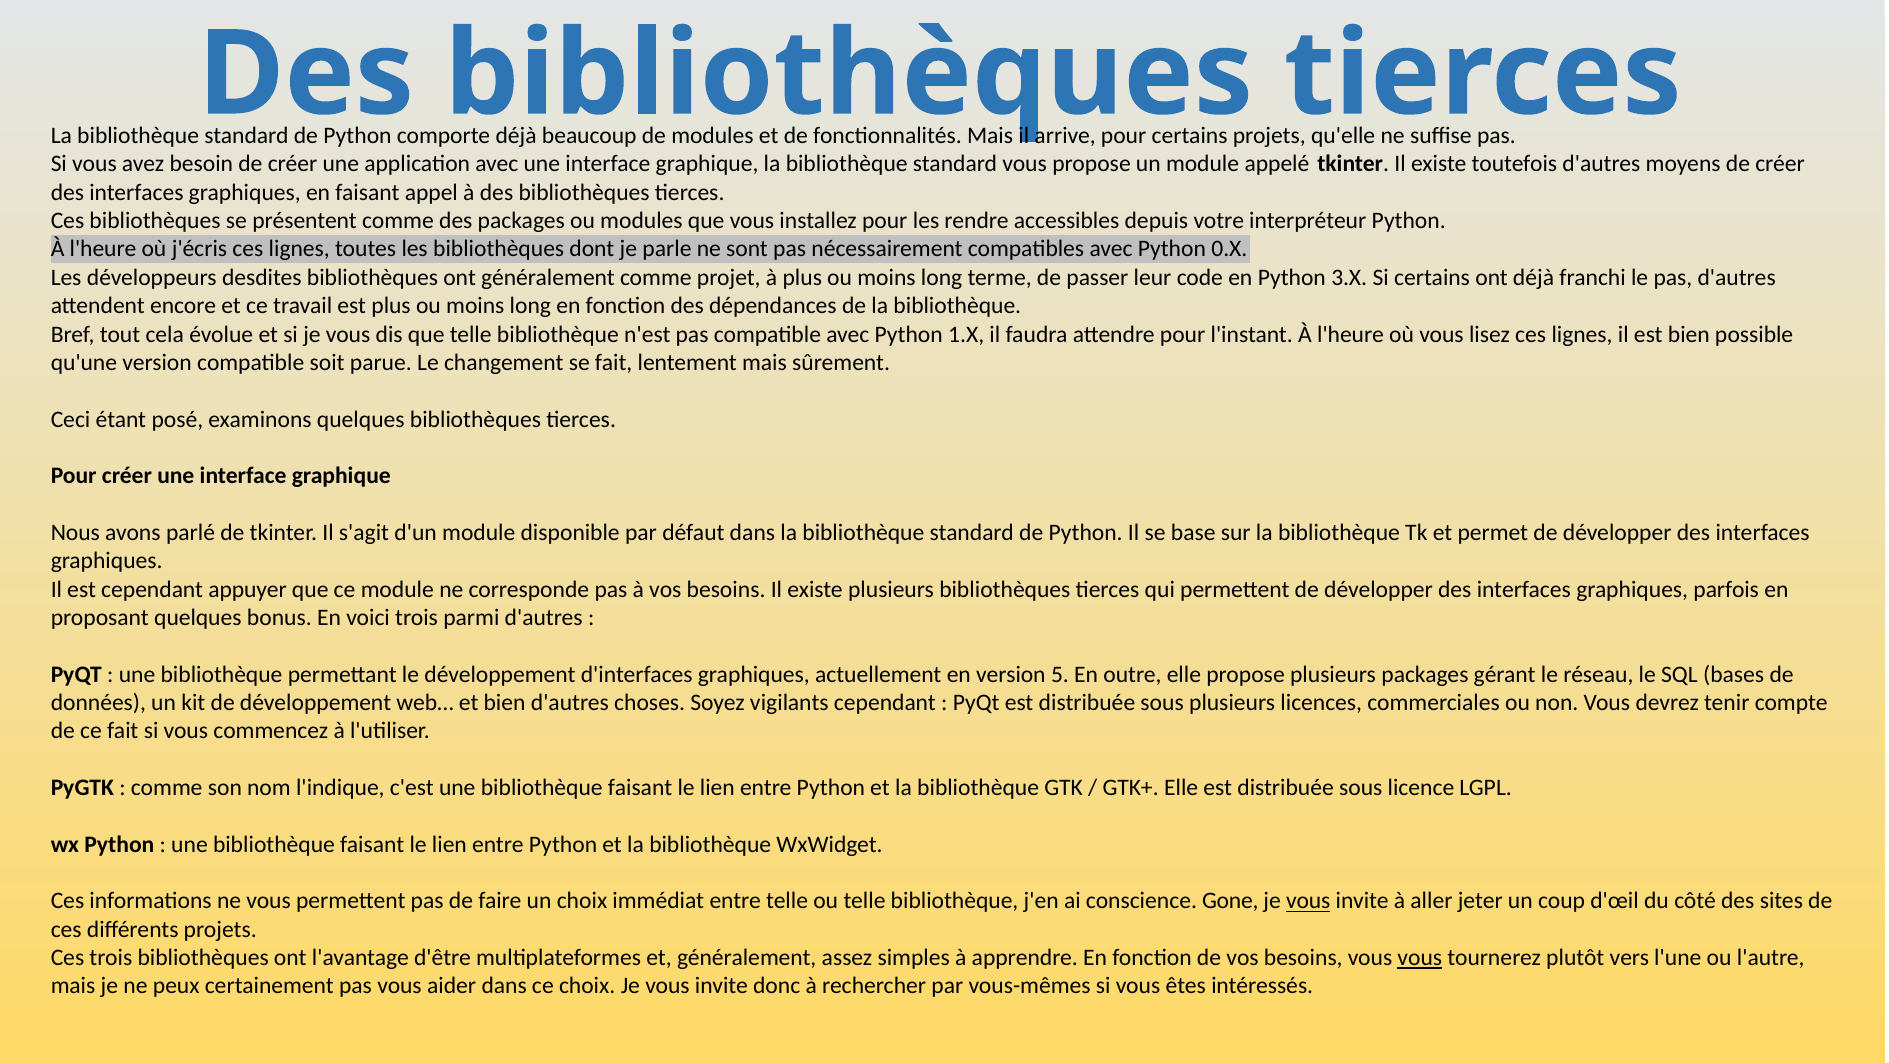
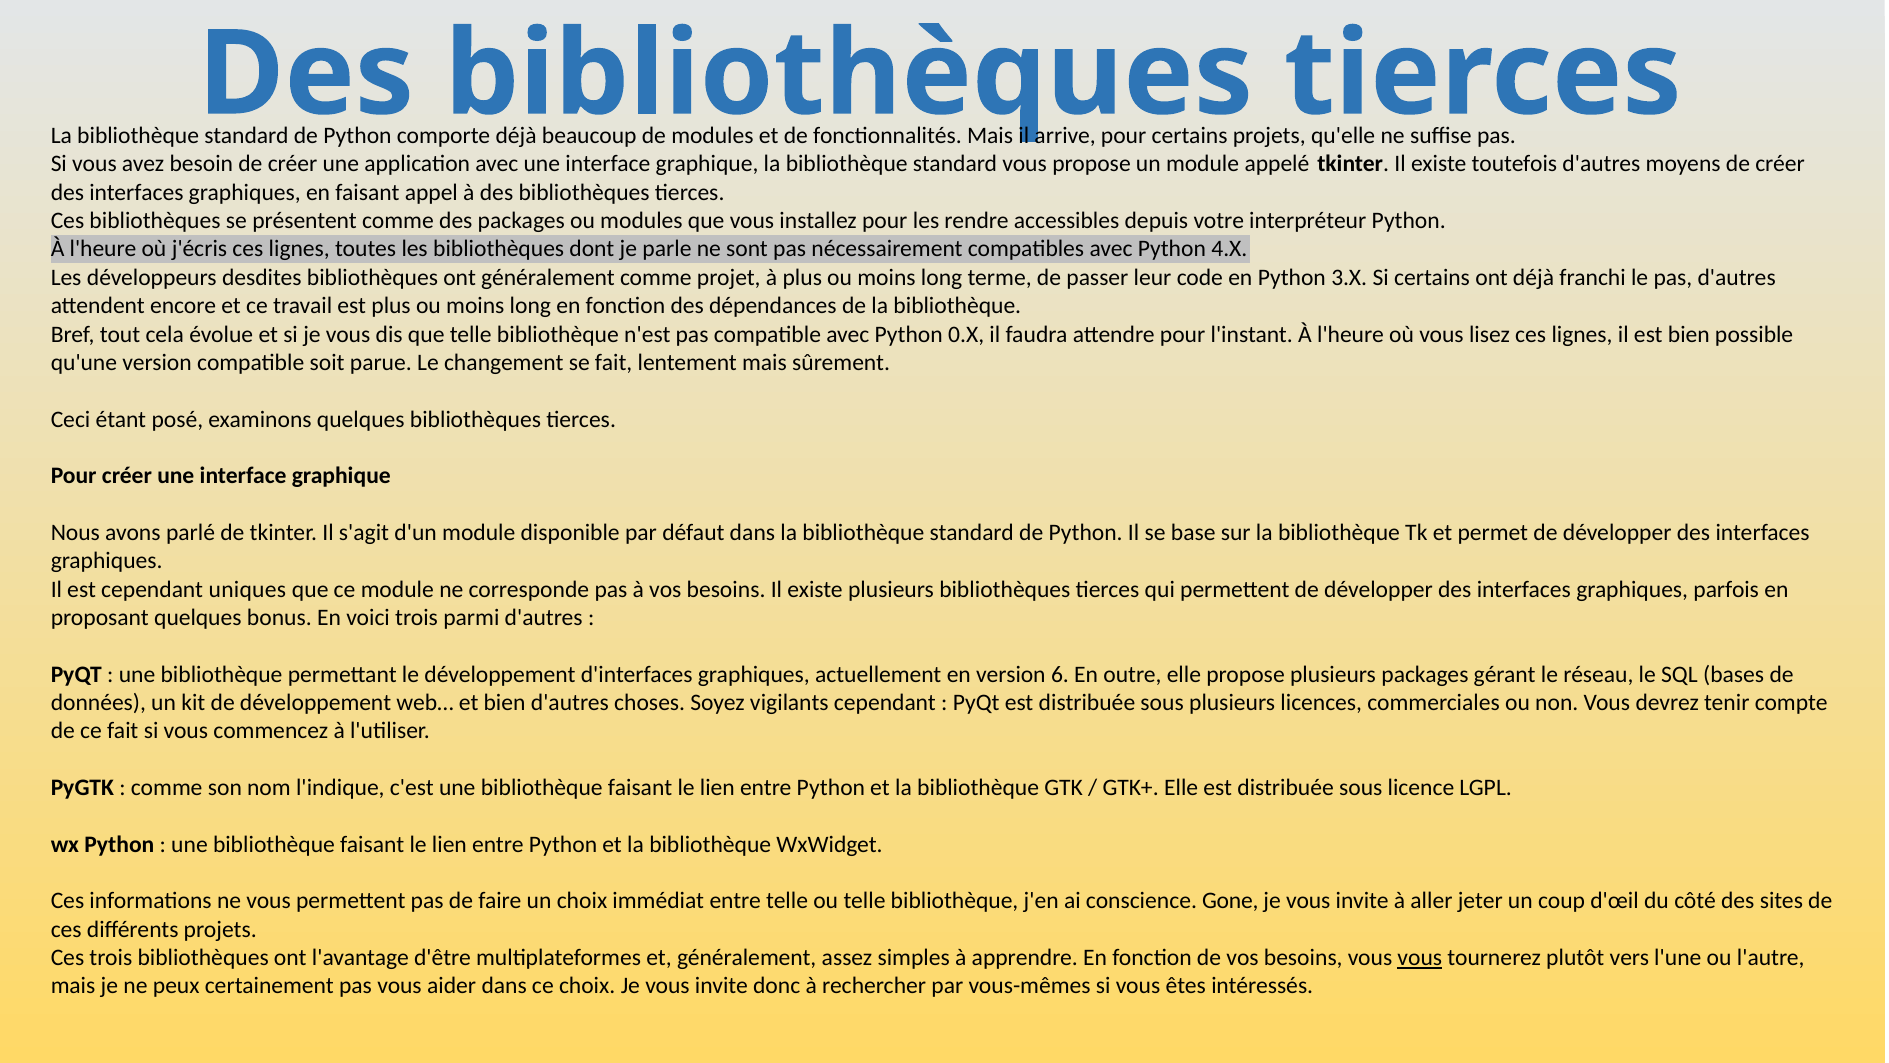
0.X: 0.X -> 4.X
1.X: 1.X -> 0.X
appuyer: appuyer -> uniques
5: 5 -> 6
vous at (1308, 901) underline: present -> none
